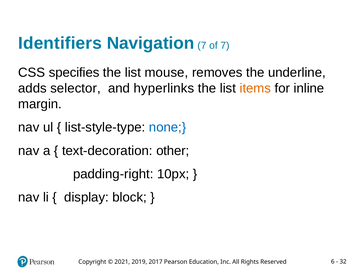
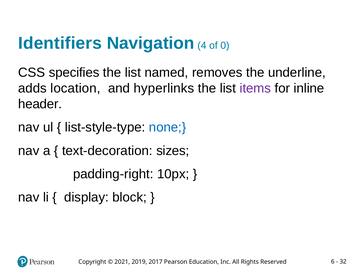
Navigation 7: 7 -> 4
of 7: 7 -> 0
mouse: mouse -> named
selector: selector -> location
items colour: orange -> purple
margin: margin -> header
other: other -> sizes
